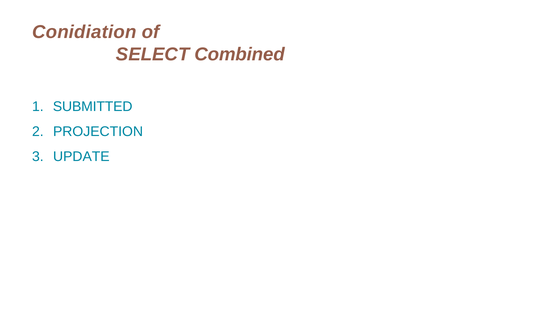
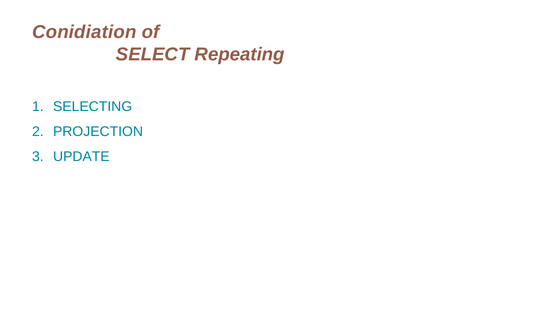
Combined: Combined -> Repeating
SUBMITTED: SUBMITTED -> SELECTING
